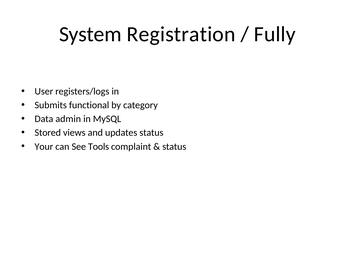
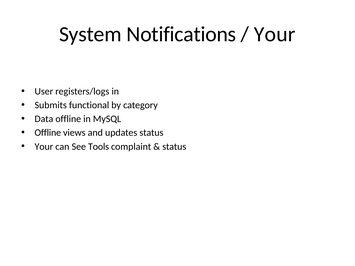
Registration: Registration -> Notifications
Fully at (275, 34): Fully -> Your
Data admin: admin -> offline
Stored at (48, 133): Stored -> Offline
